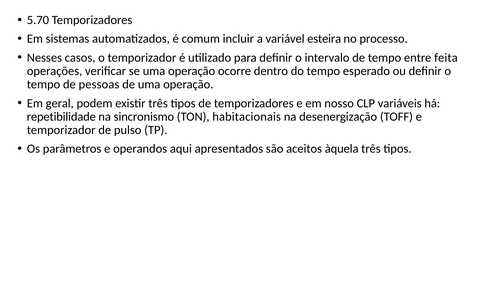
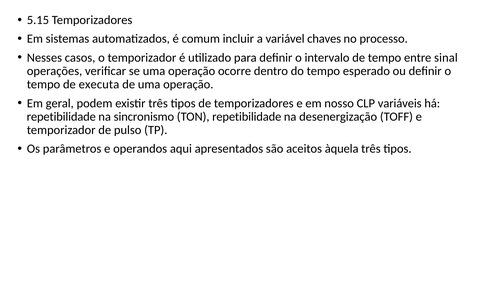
5.70: 5.70 -> 5.15
esteira: esteira -> chaves
feita: feita -> sinal
pessoas: pessoas -> executa
TON habitacionais: habitacionais -> repetibilidade
